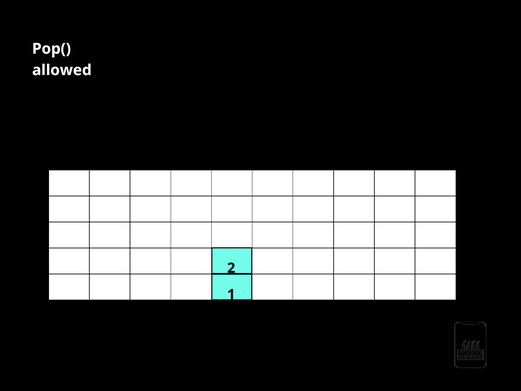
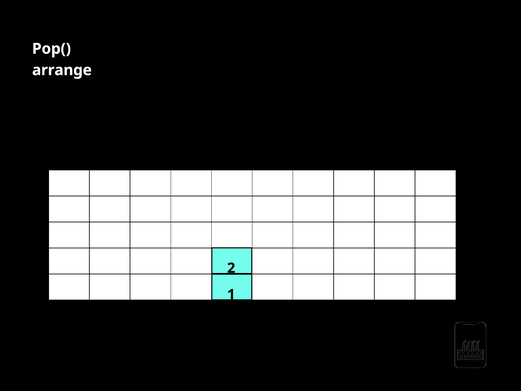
allowed: allowed -> arrange
